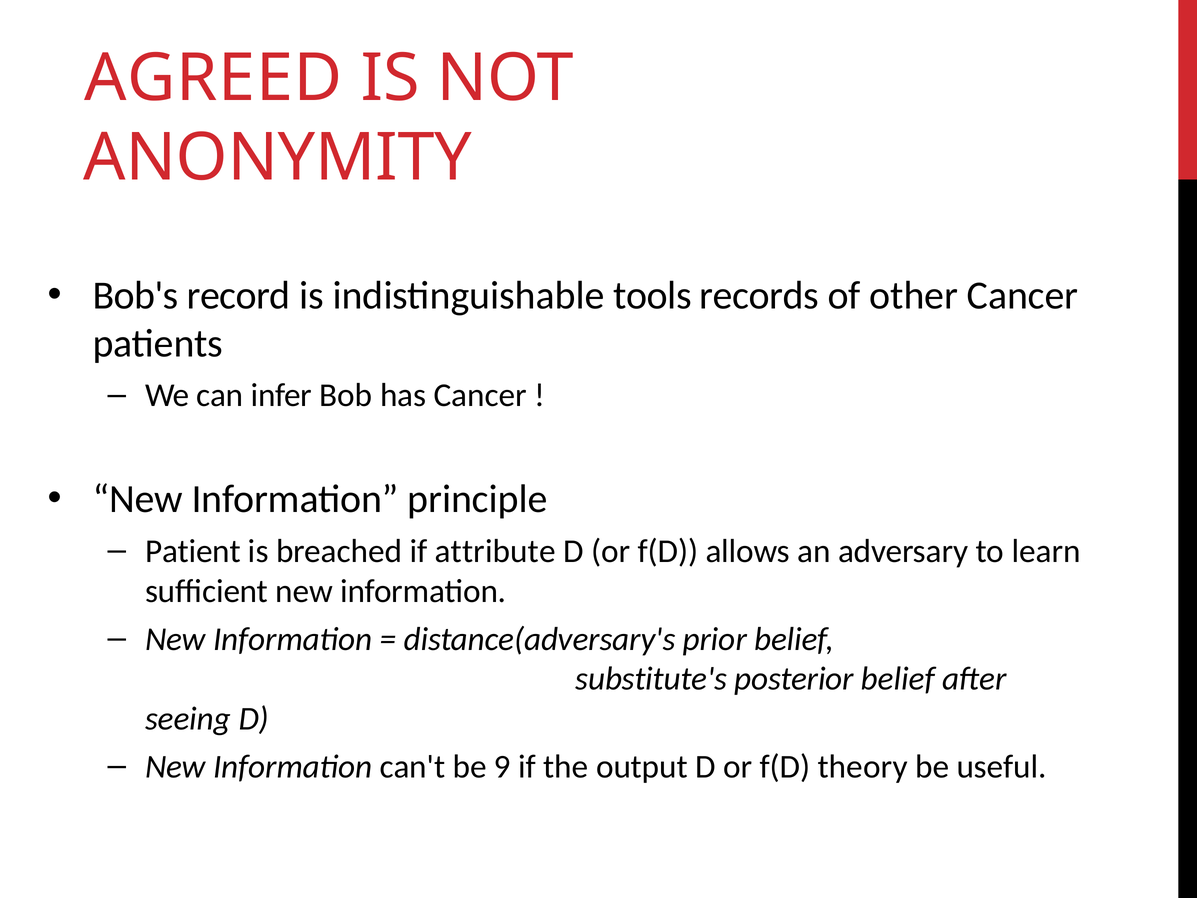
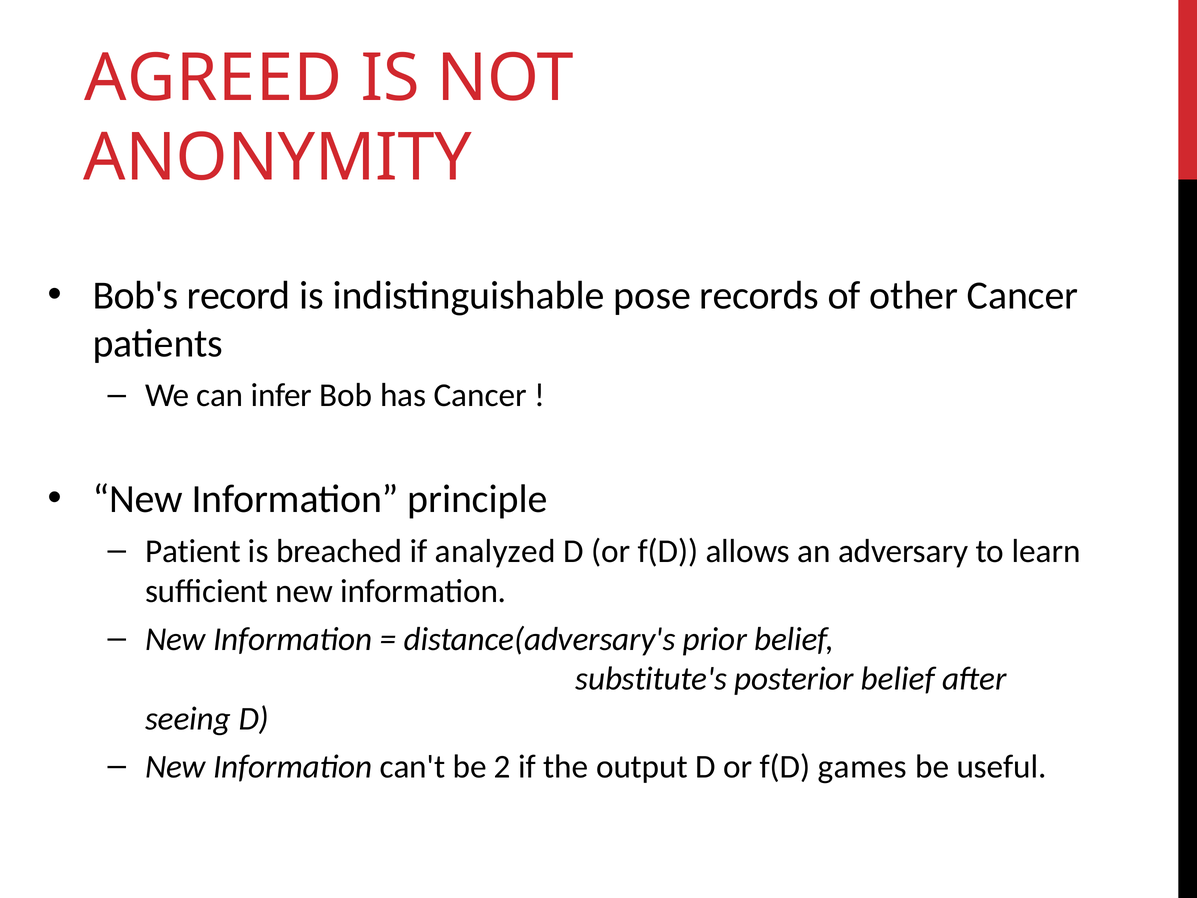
tools: tools -> pose
attribute: attribute -> analyzed
9: 9 -> 2
theory: theory -> games
